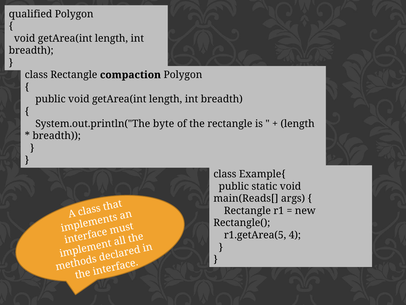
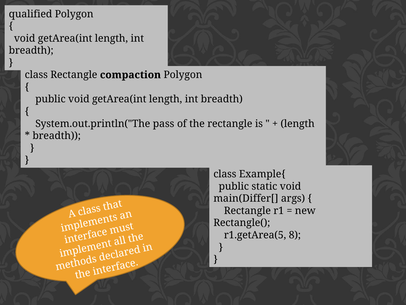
byte: byte -> pass
main(Reads[: main(Reads[ -> main(Differ[
4: 4 -> 8
